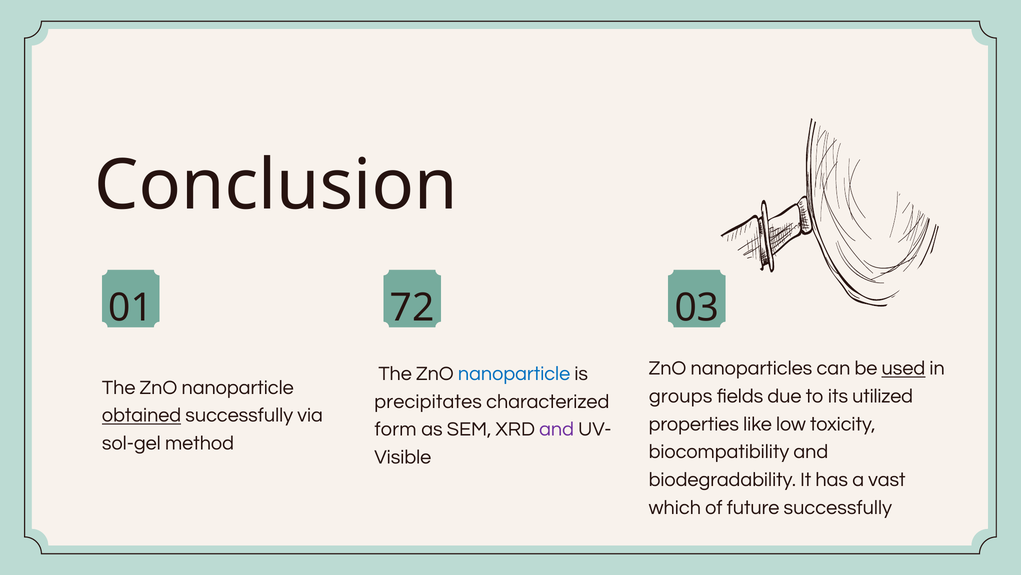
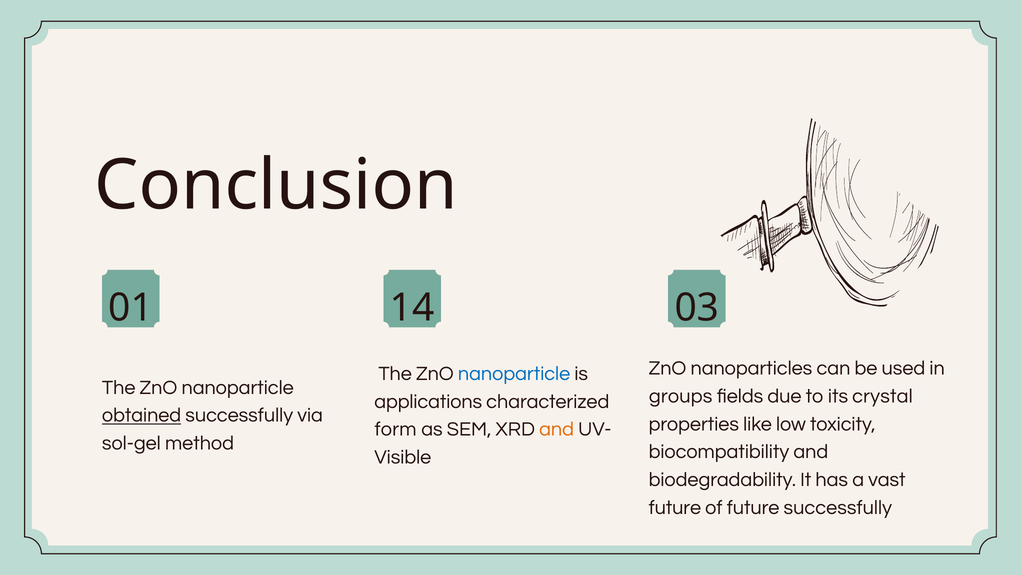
72: 72 -> 14
used underline: present -> none
utilized: utilized -> crystal
precipitates: precipitates -> applications
and at (557, 429) colour: purple -> orange
which at (675, 507): which -> future
